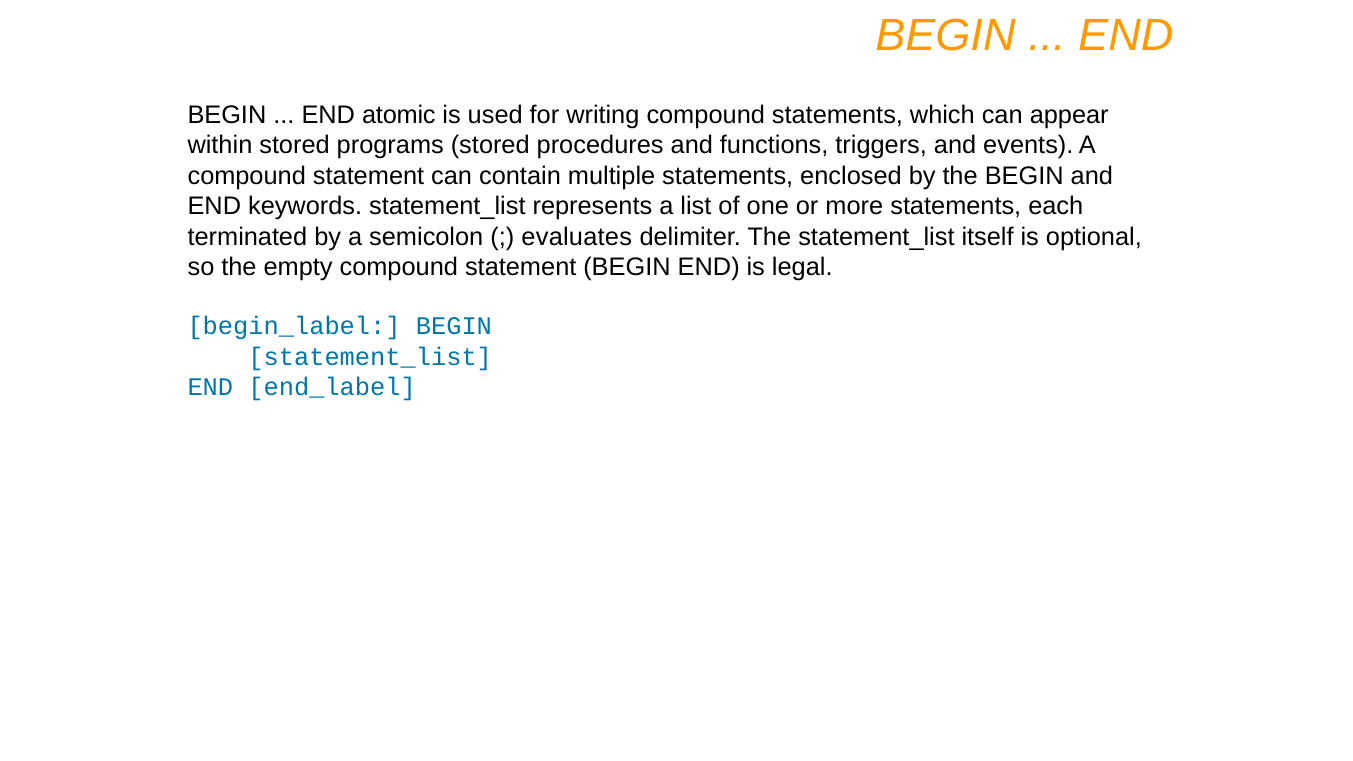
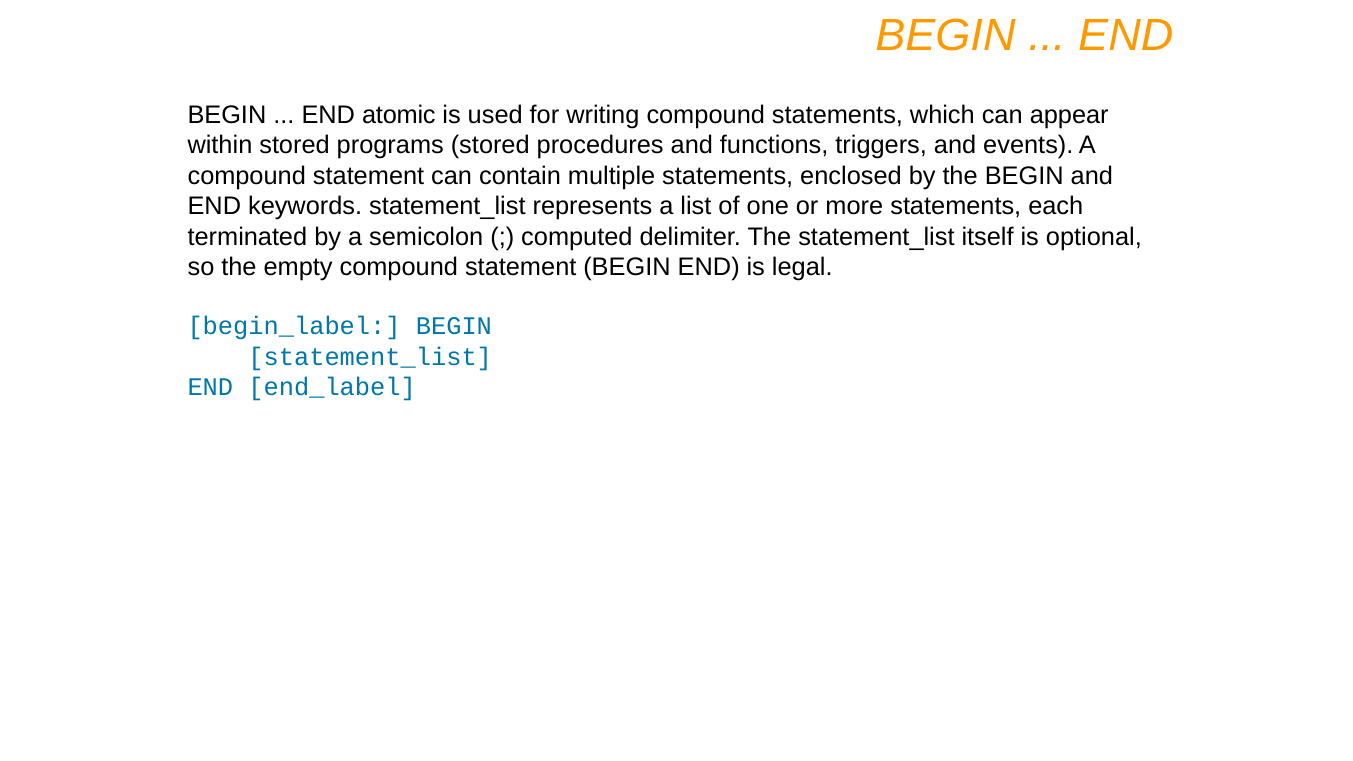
evaluates: evaluates -> computed
